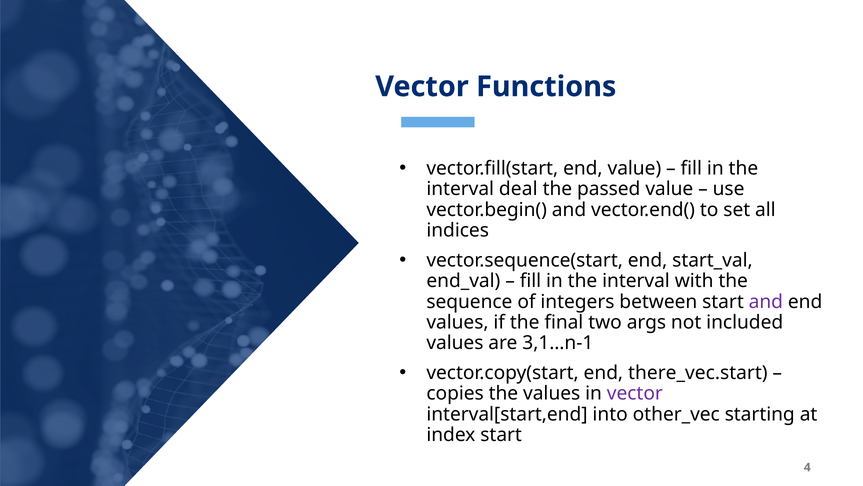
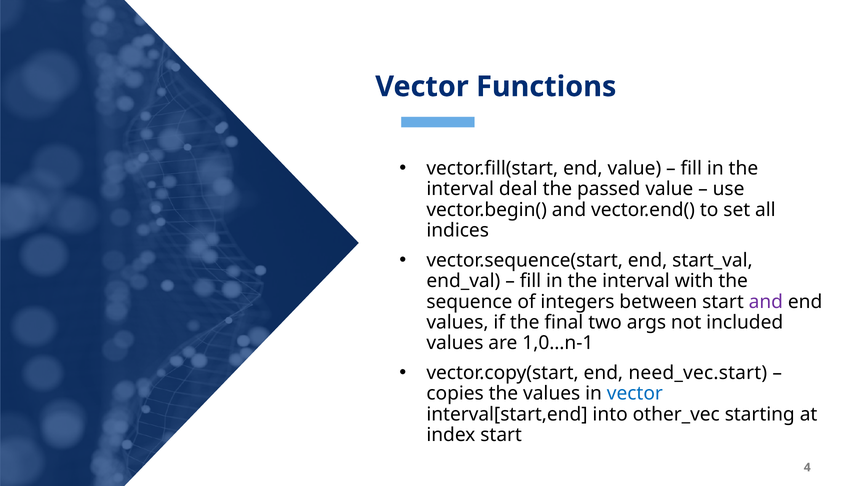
3,1…n-1: 3,1…n-1 -> 1,0…n-1
there_vec.start: there_vec.start -> need_vec.start
vector at (635, 393) colour: purple -> blue
